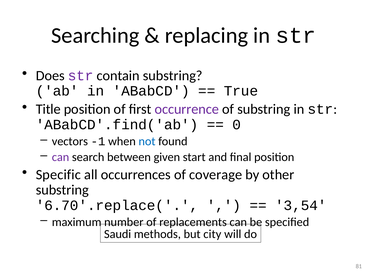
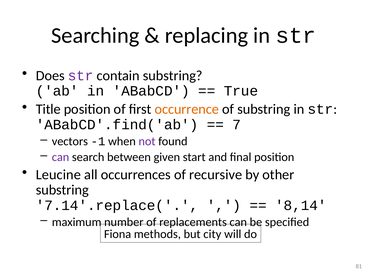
occurrence colour: purple -> orange
0: 0 -> 7
not colour: blue -> purple
Specific: Specific -> Leucine
coverage: coverage -> recursive
6.70'.replace(: 6.70'.replace( -> 7.14'.replace(
3,54: 3,54 -> 8,14
Saudi: Saudi -> Fiona
